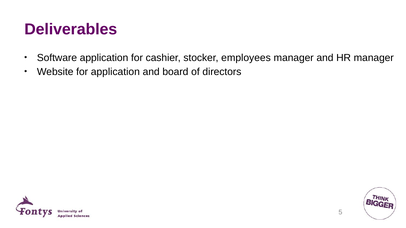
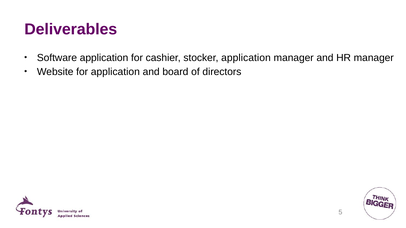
stocker employees: employees -> application
